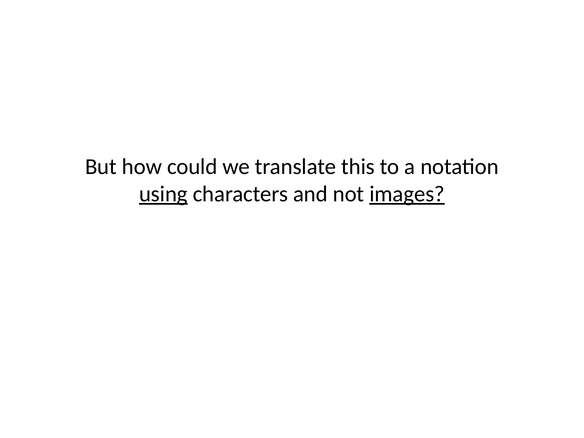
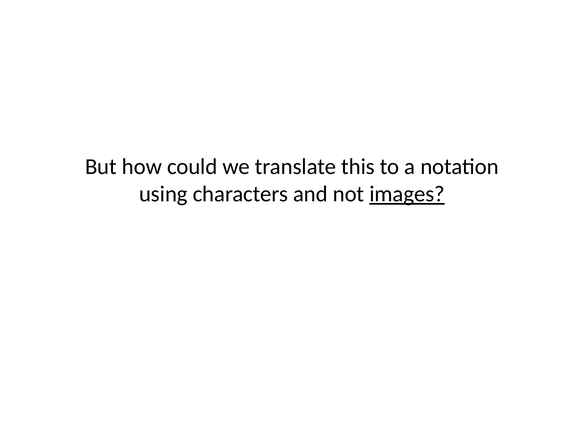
using underline: present -> none
